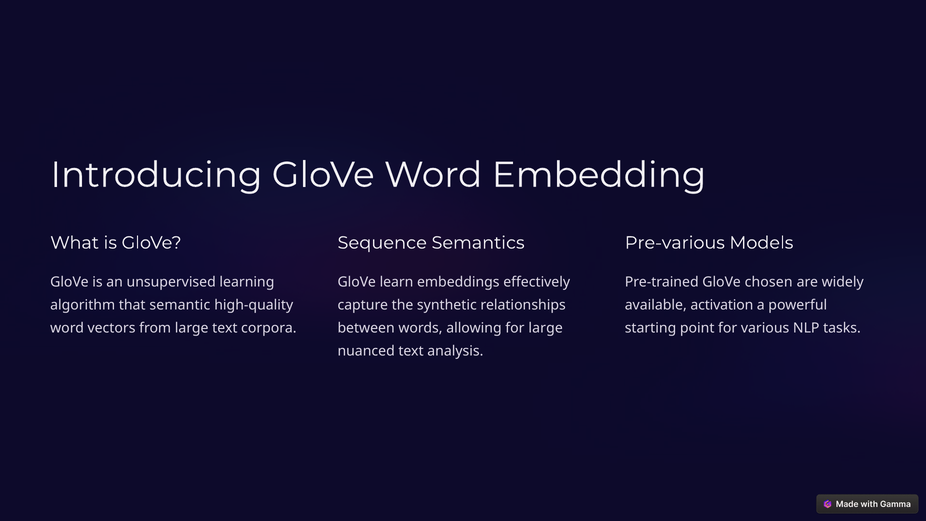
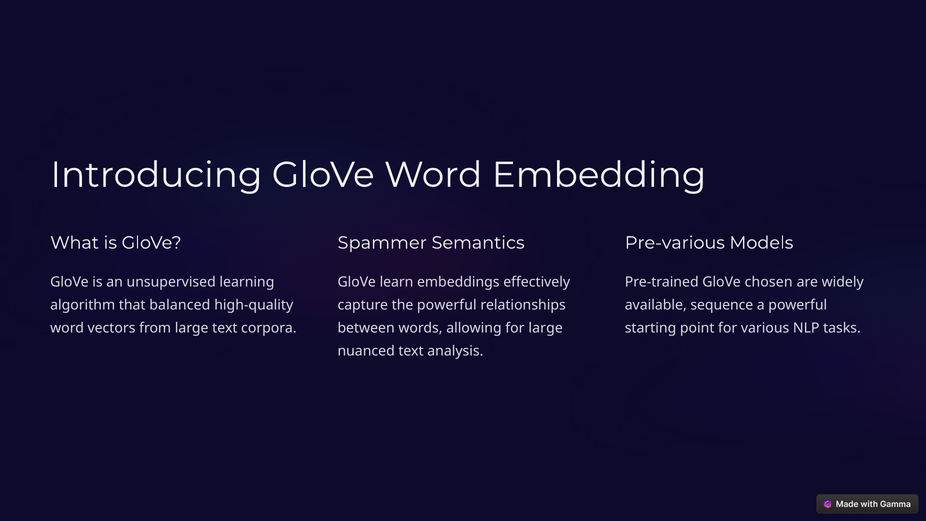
Sequence: Sequence -> Spammer
semantic: semantic -> balanced
the synthetic: synthetic -> powerful
activation: activation -> sequence
